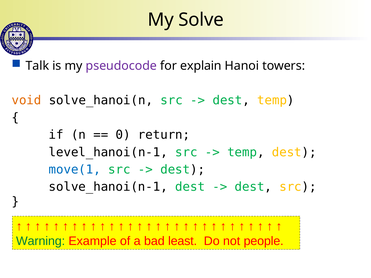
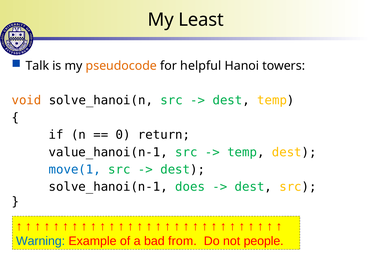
Solve: Solve -> Least
pseudocode colour: purple -> orange
explain: explain -> helpful
level_hanoi(n-1: level_hanoi(n-1 -> value_hanoi(n-1
solve_hanoi(n-1 dest: dest -> does
Warning colour: green -> blue
least: least -> from
